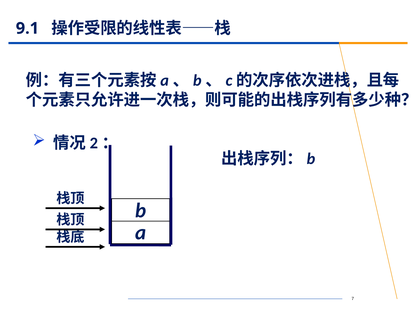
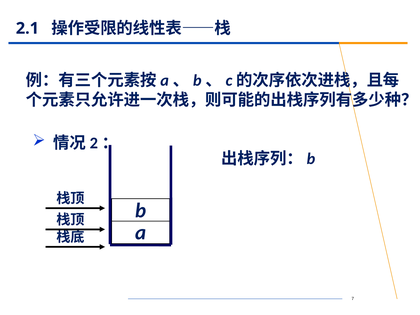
9.1: 9.1 -> 2.1
